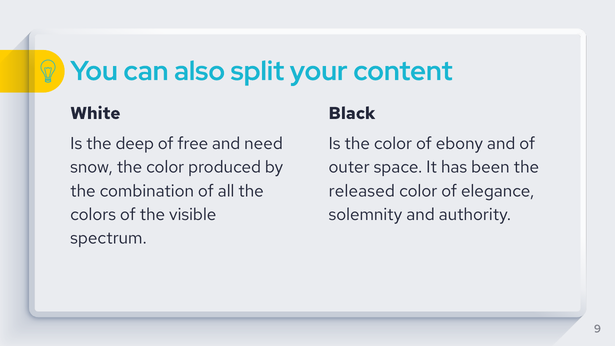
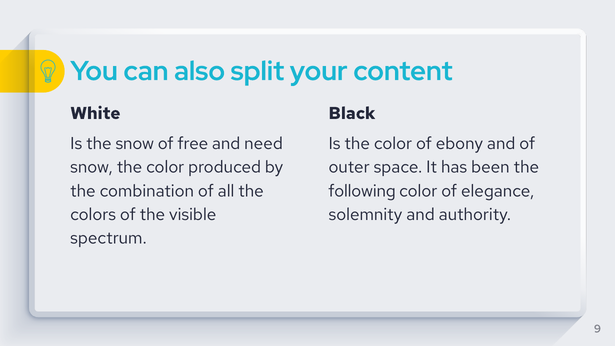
the deep: deep -> snow
released: released -> following
